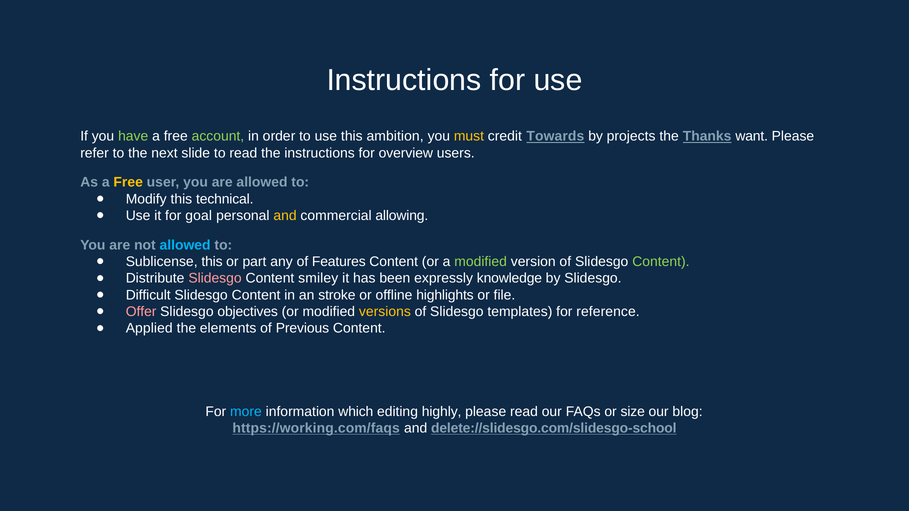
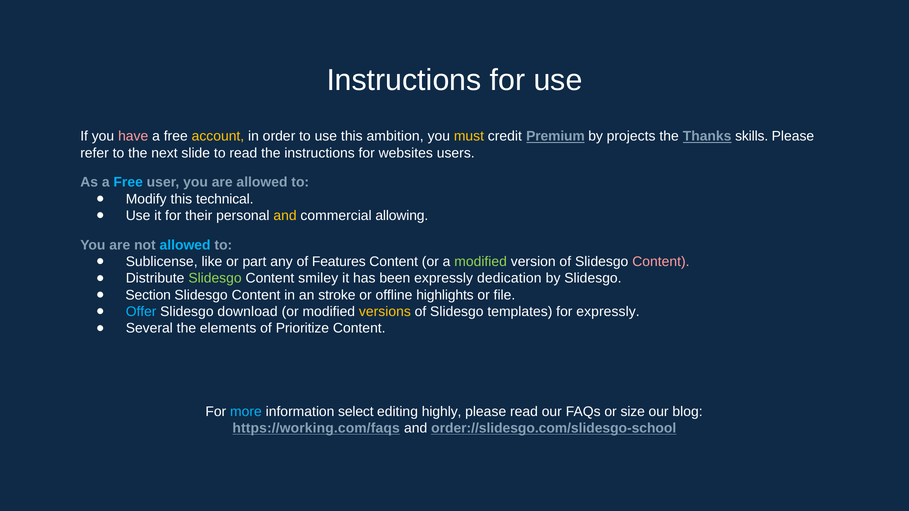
have colour: light green -> pink
account colour: light green -> yellow
Towards: Towards -> Premium
want: want -> skills
overview: overview -> websites
Free at (128, 182) colour: yellow -> light blue
goal: goal -> their
Sublicense this: this -> like
Content at (661, 262) colour: light green -> pink
Slidesgo at (215, 278) colour: pink -> light green
knowledge: knowledge -> dedication
Difficult: Difficult -> Section
Offer colour: pink -> light blue
objectives: objectives -> download
for reference: reference -> expressly
Applied: Applied -> Several
Previous: Previous -> Prioritize
which: which -> select
delete://slidesgo.com/slidesgo-school: delete://slidesgo.com/slidesgo-school -> order://slidesgo.com/slidesgo-school
